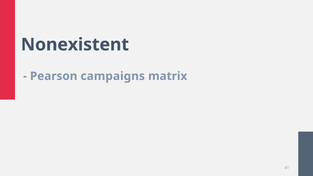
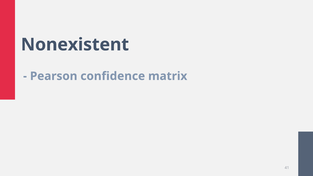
campaigns: campaigns -> confidence
